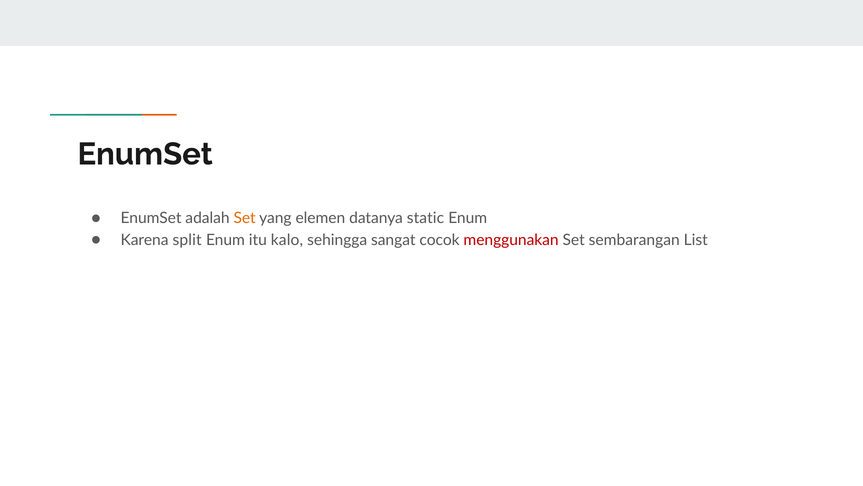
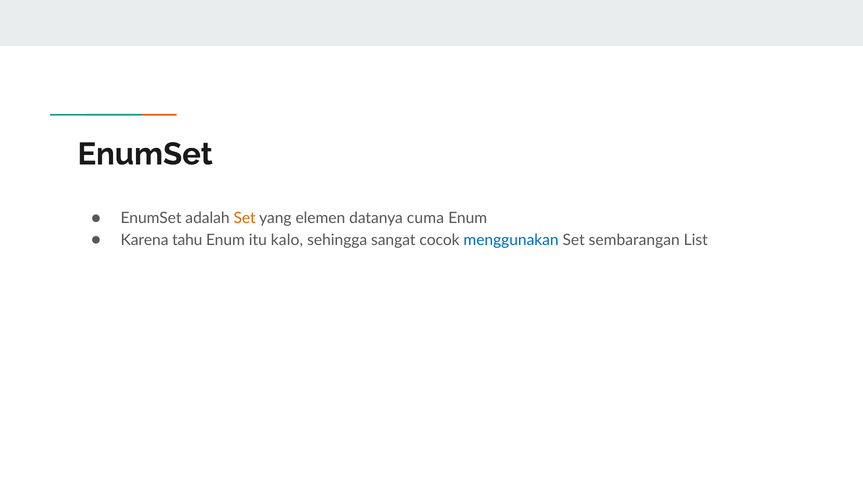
static: static -> cuma
split: split -> tahu
menggunakan colour: red -> blue
